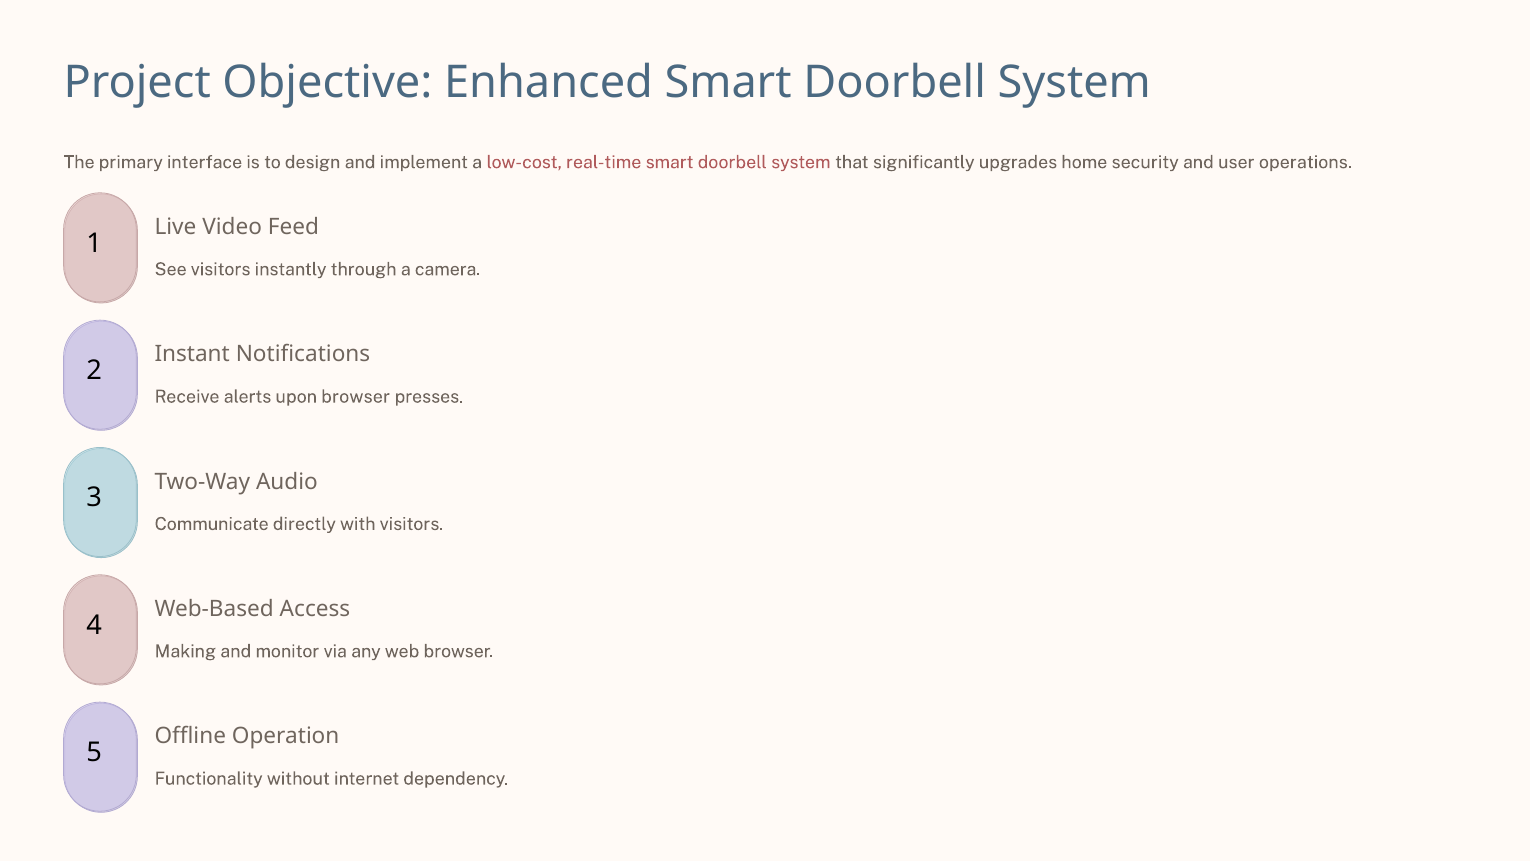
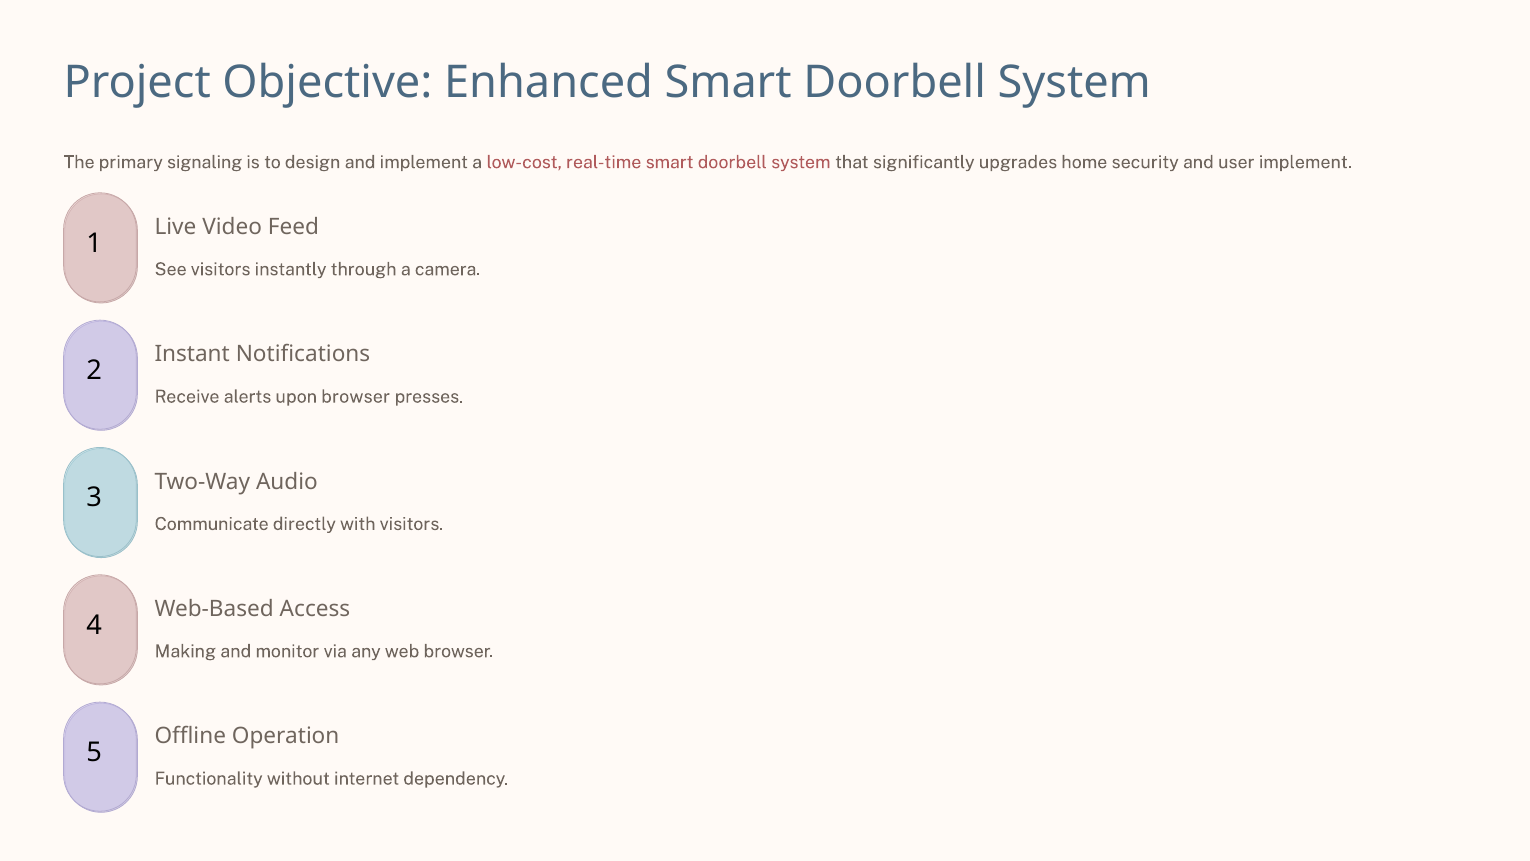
interface: interface -> signaling
user operations: operations -> implement
